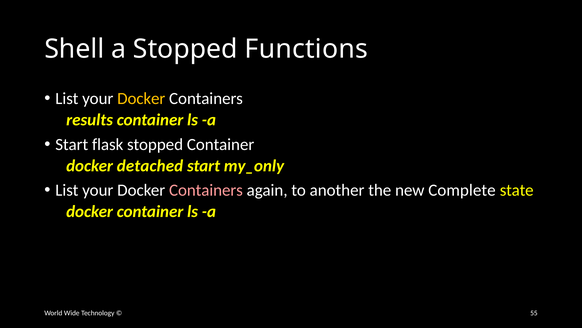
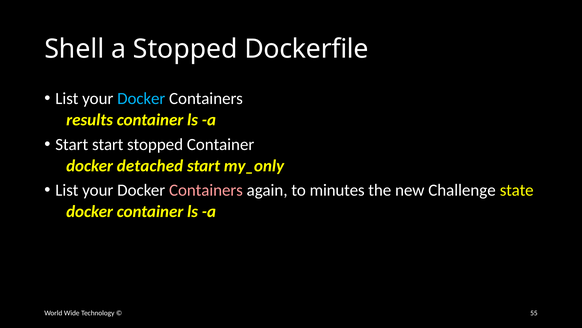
Functions: Functions -> Dockerfile
Docker at (141, 98) colour: yellow -> light blue
Start flask: flask -> start
another: another -> minutes
Complete: Complete -> Challenge
